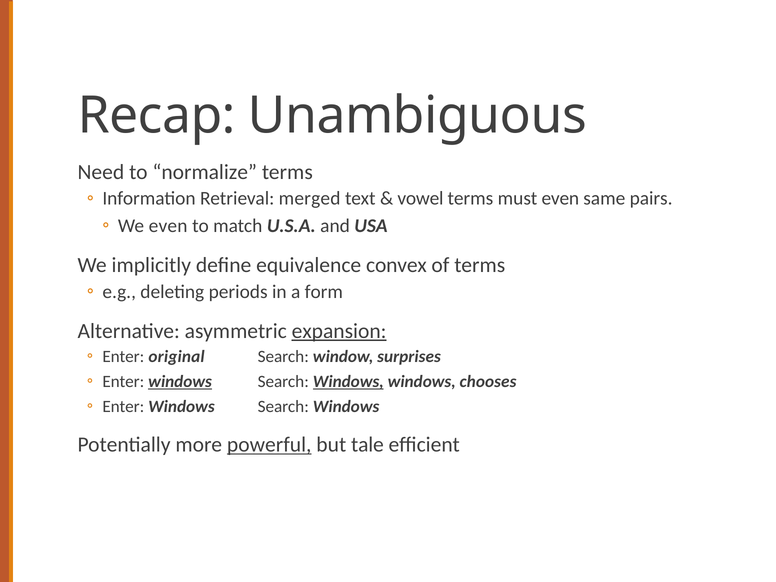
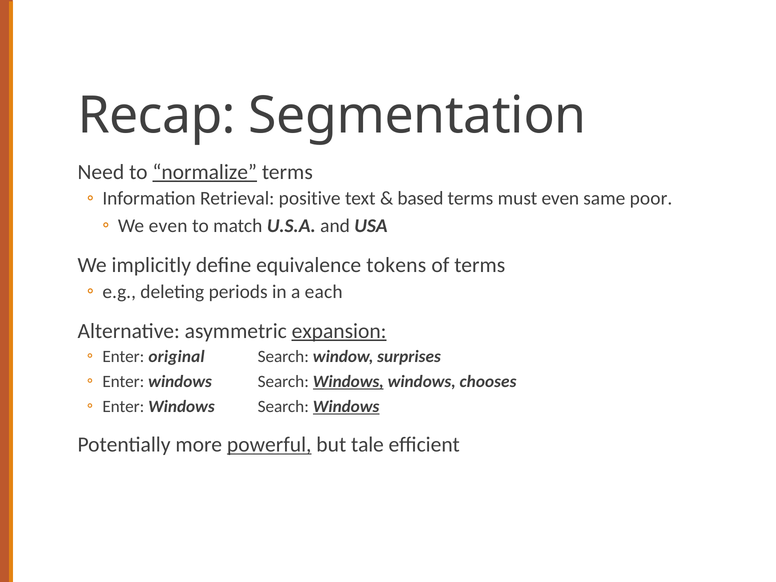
Unambiguous: Unambiguous -> Segmentation
normalize underline: none -> present
merged: merged -> positive
vowel: vowel -> based
pairs: pairs -> poor
convex: convex -> tokens
form: form -> each
windows at (180, 381) underline: present -> none
Windows at (346, 407) underline: none -> present
